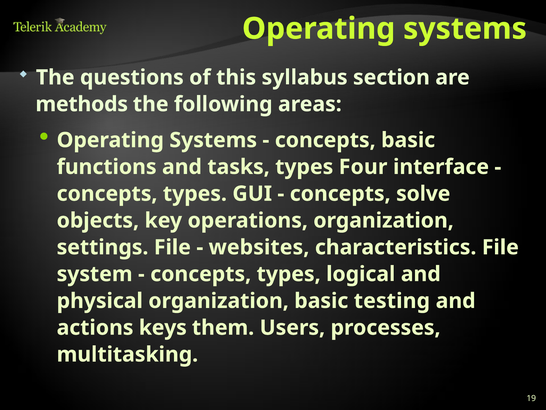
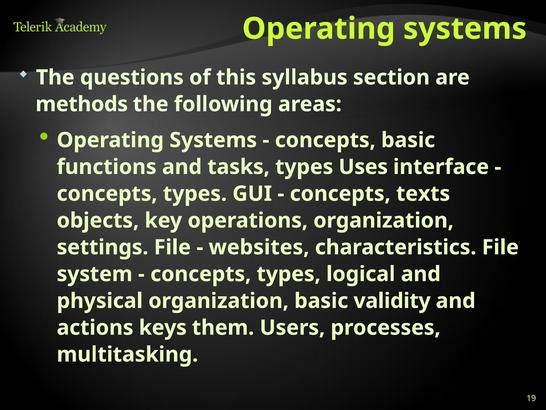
Four: Four -> Uses
solve: solve -> texts
testing: testing -> validity
